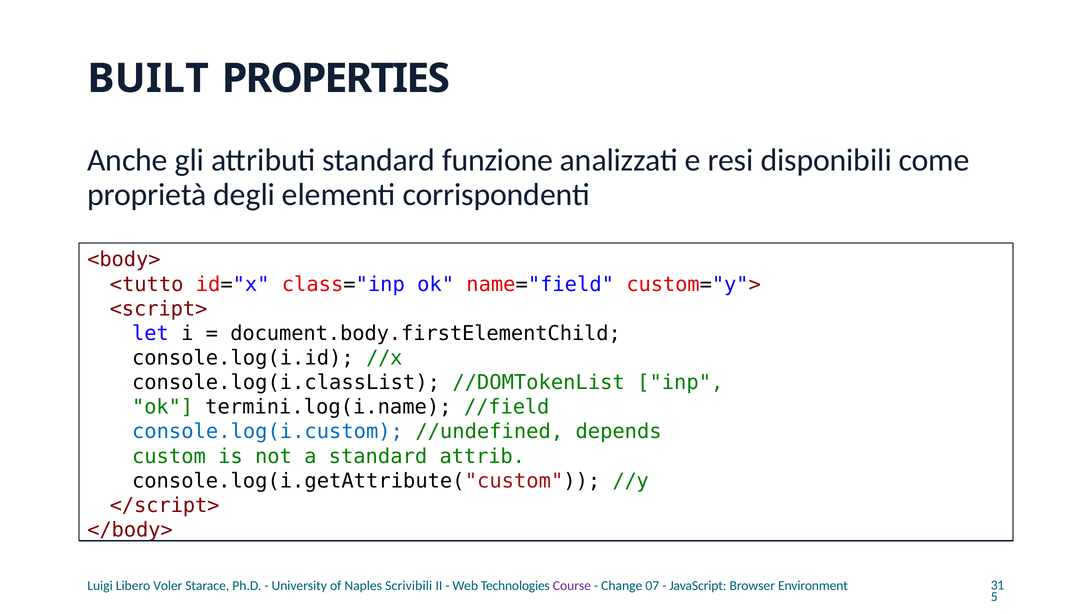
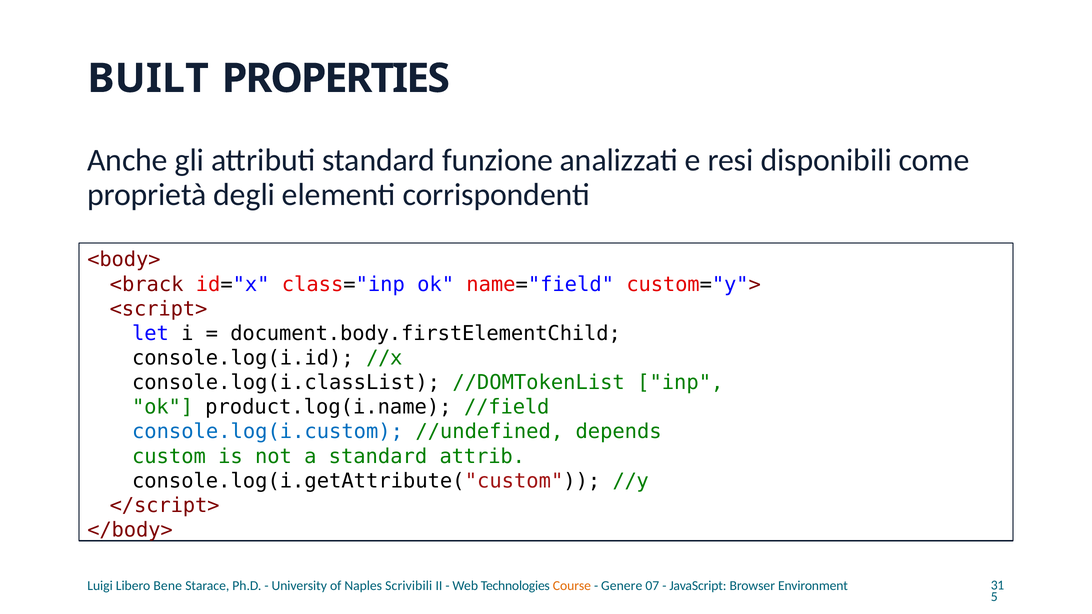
<tutto: <tutto -> <brack
termini.log(i.name: termini.log(i.name -> product.log(i.name
Voler: Voler -> Bene
Course colour: purple -> orange
Change: Change -> Genere
